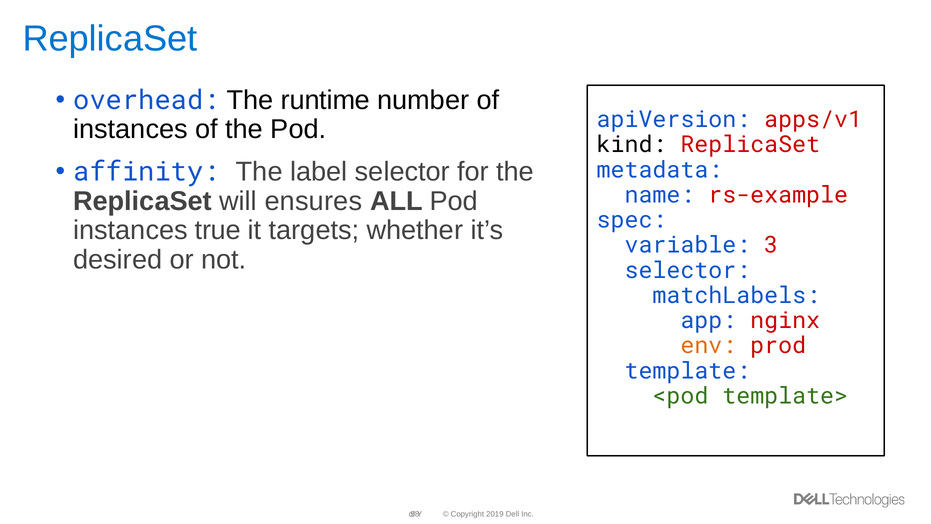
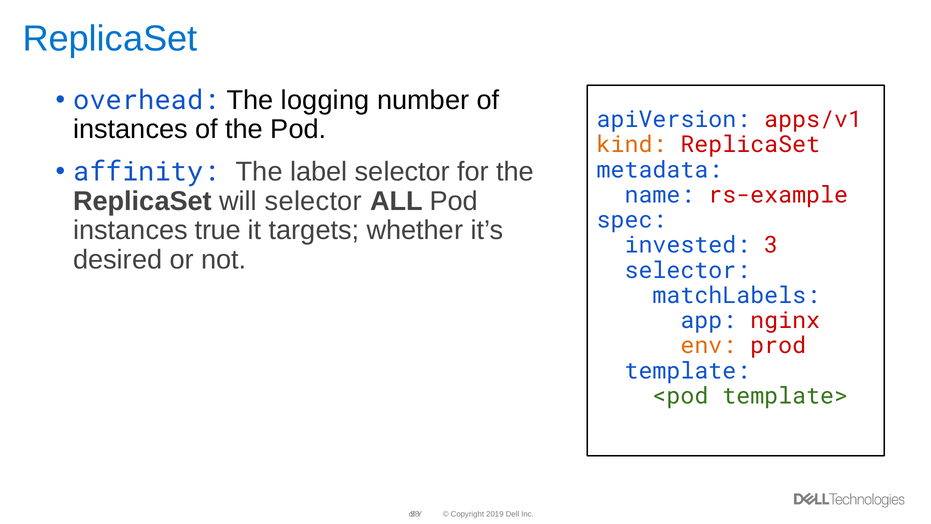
runtime: runtime -> logging
kind colour: black -> orange
will ensures: ensures -> selector
variable: variable -> invested
